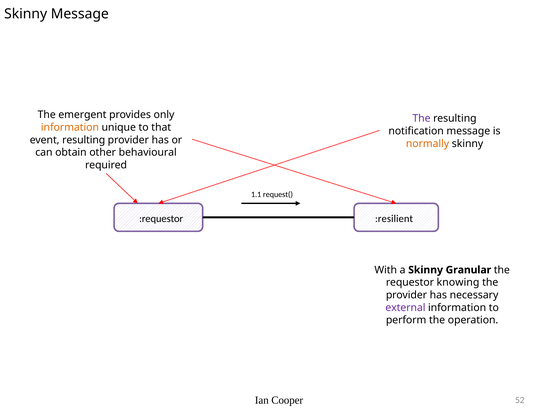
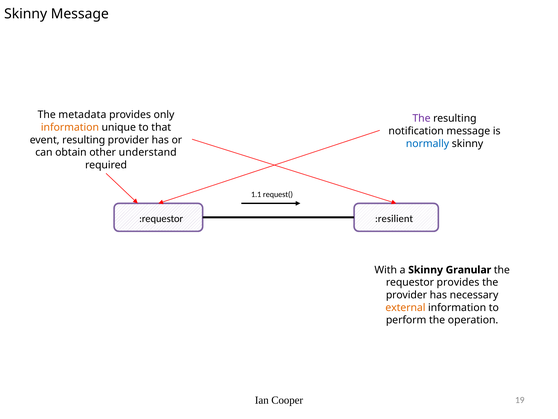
emergent: emergent -> metadata
normally colour: orange -> blue
behavioural: behavioural -> understand
requestor knowing: knowing -> provides
external colour: purple -> orange
52: 52 -> 19
